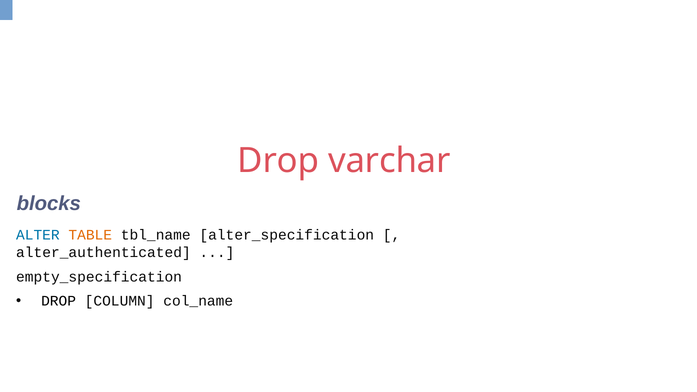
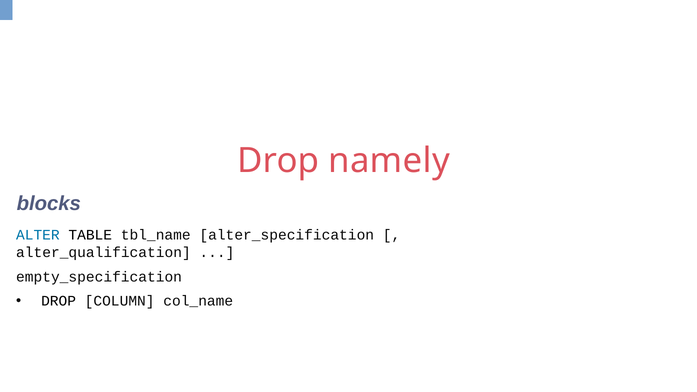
varchar: varchar -> namely
TABLE colour: orange -> black
alter_authenticated: alter_authenticated -> alter_qualification
